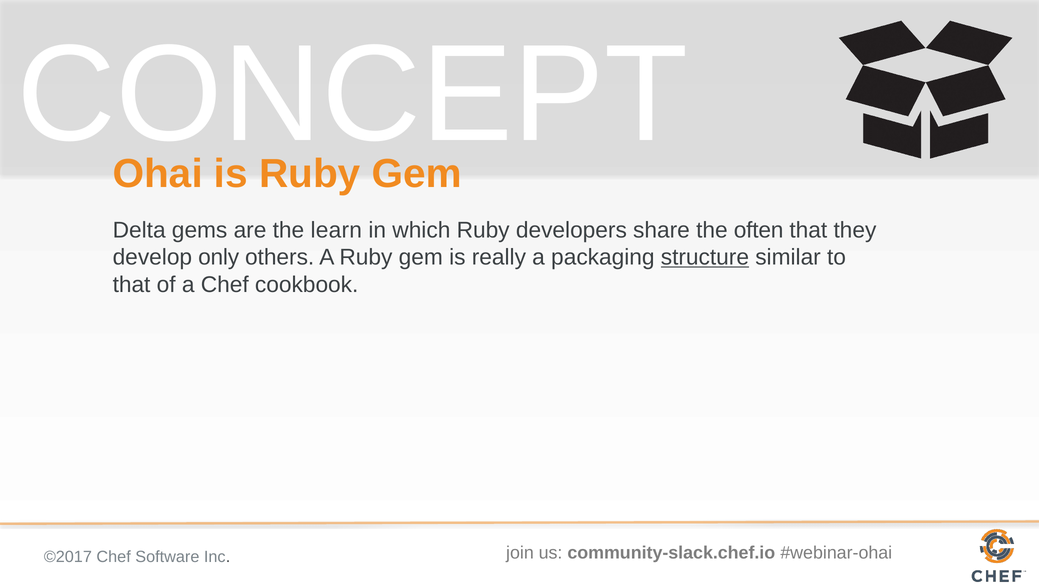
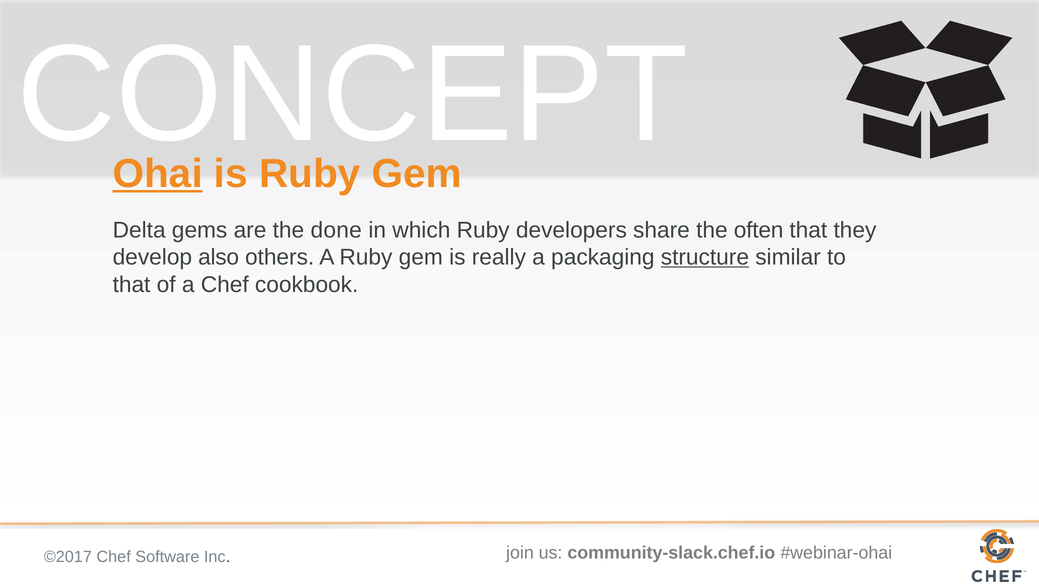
Ohai underline: none -> present
learn: learn -> done
only: only -> also
